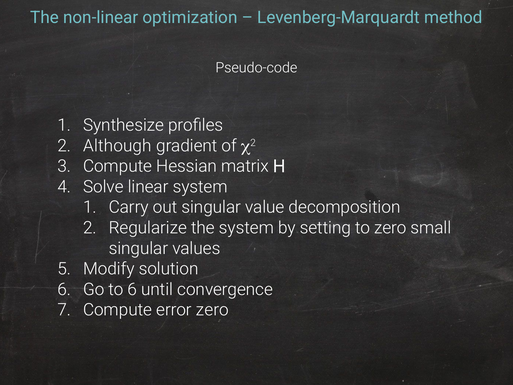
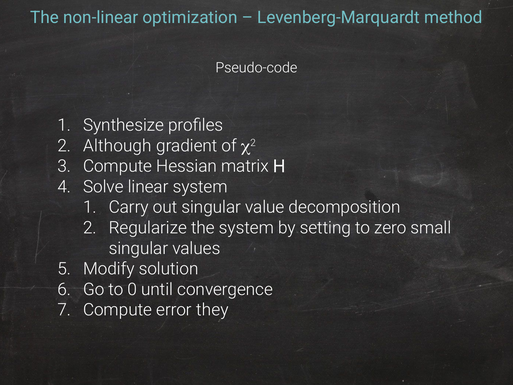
to 6: 6 -> 0
error zero: zero -> they
